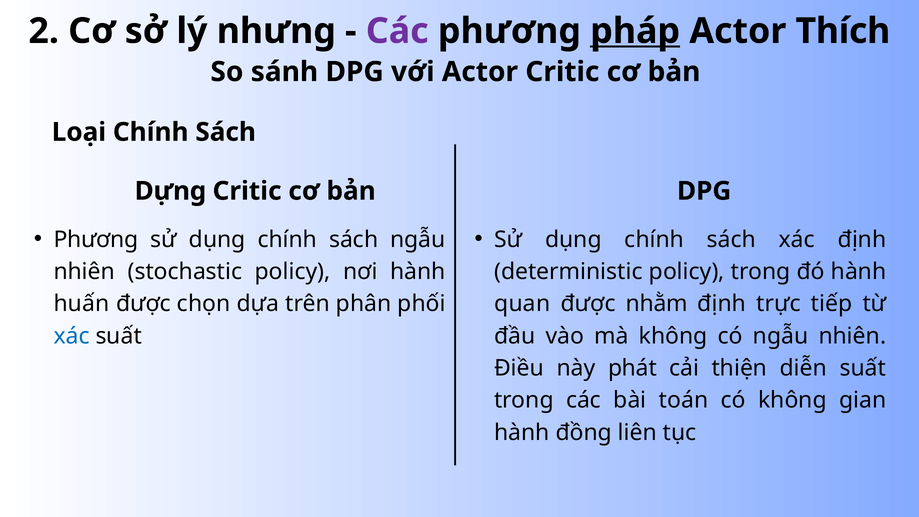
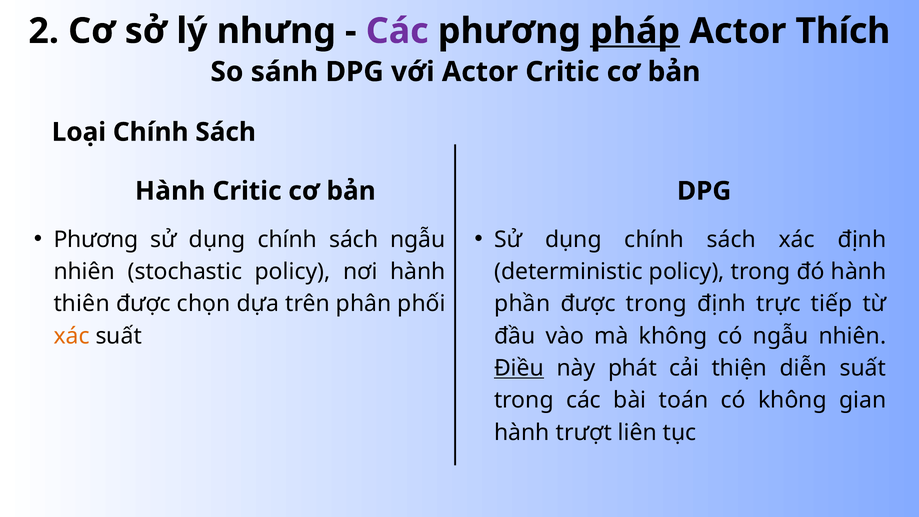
Dựng at (170, 191): Dựng -> Hành
huấn: huấn -> thiên
quan: quan -> phần
được nhằm: nhằm -> trọng
xác at (72, 336) colour: blue -> orange
Điều underline: none -> present
đồng: đồng -> trượt
